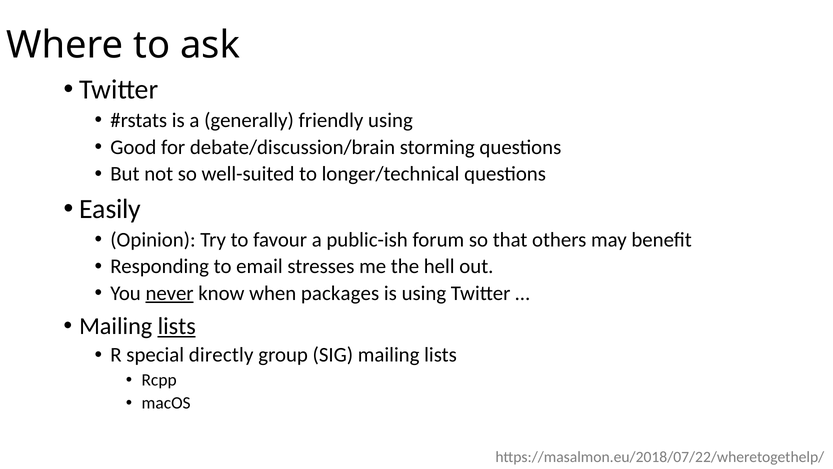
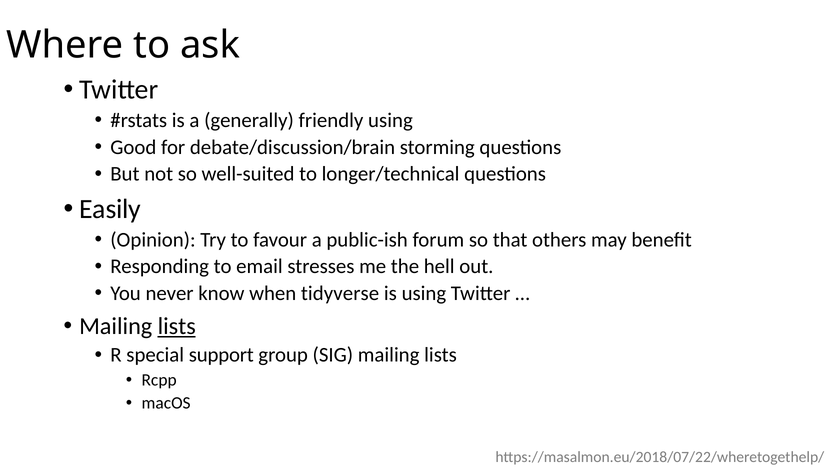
never underline: present -> none
packages: packages -> tidyverse
directly: directly -> support
